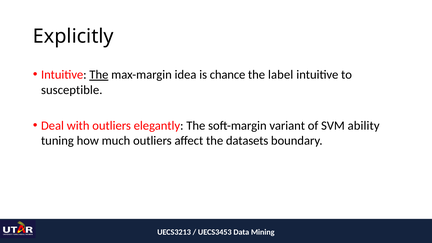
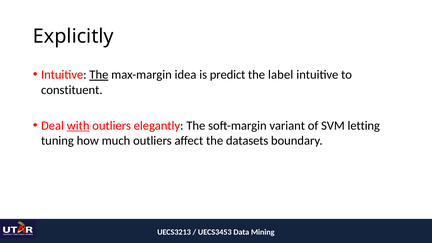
chance: chance -> predict
susceptible: susceptible -> constituent
with underline: none -> present
ability: ability -> letting
